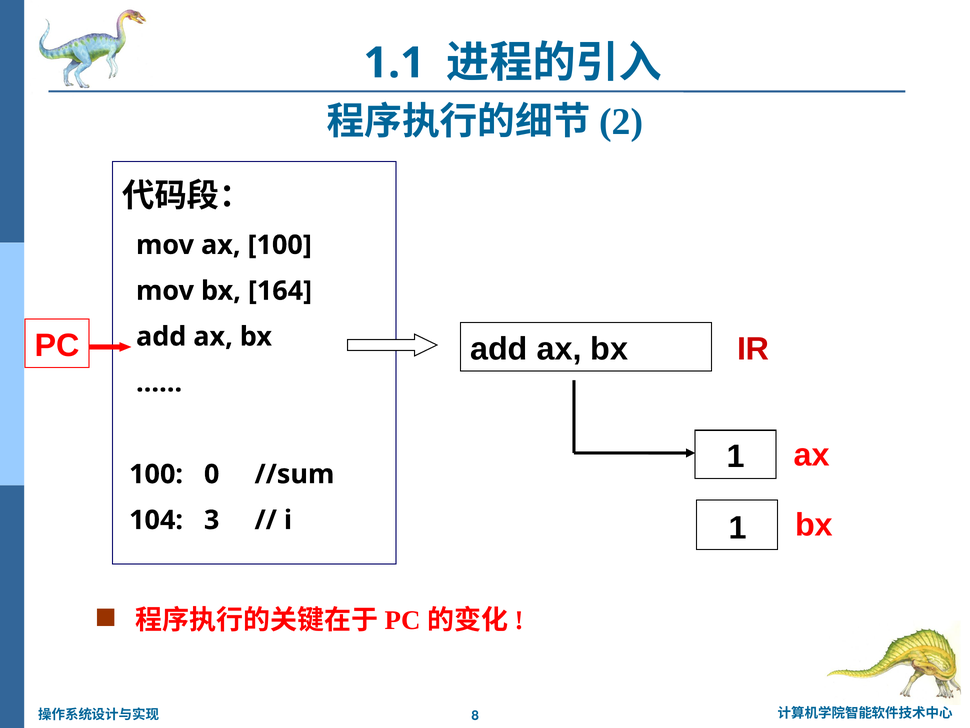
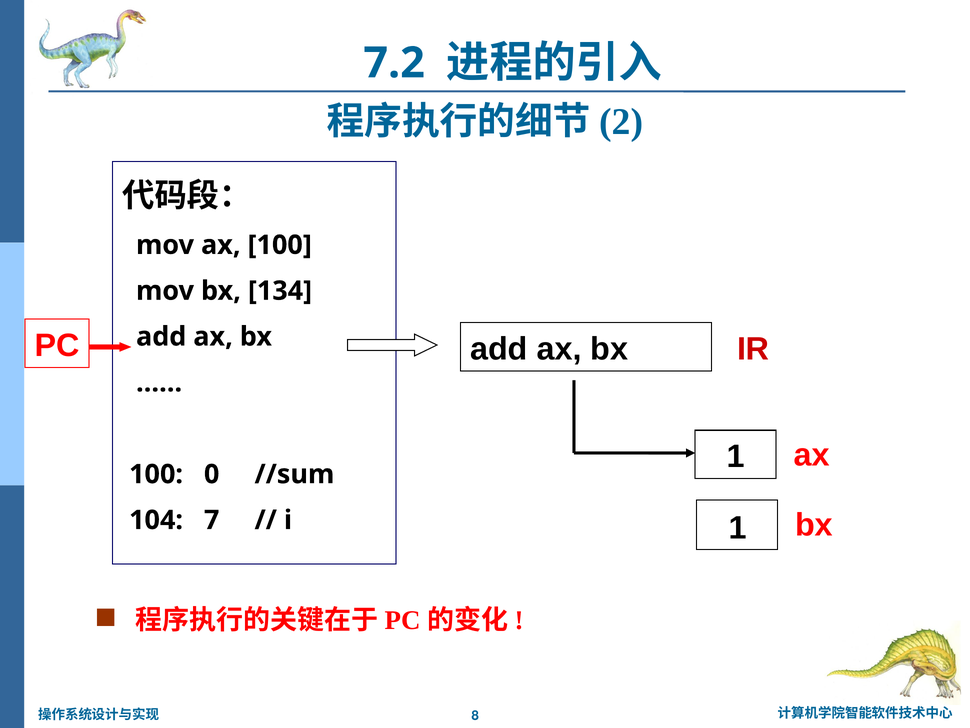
1.1: 1.1 -> 7.2
164: 164 -> 134
3: 3 -> 7
